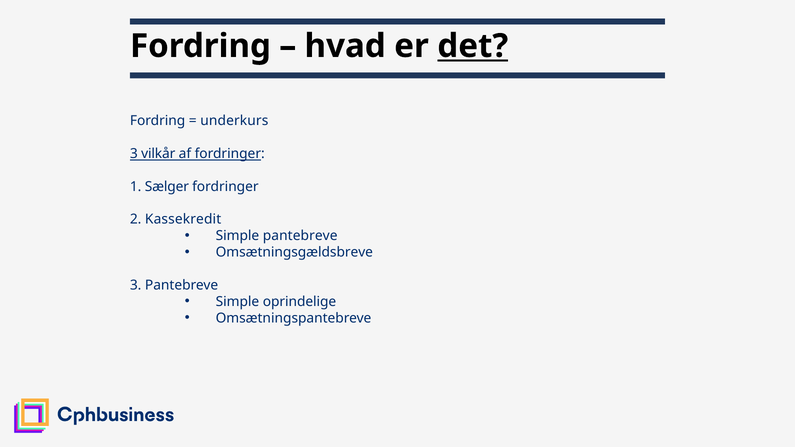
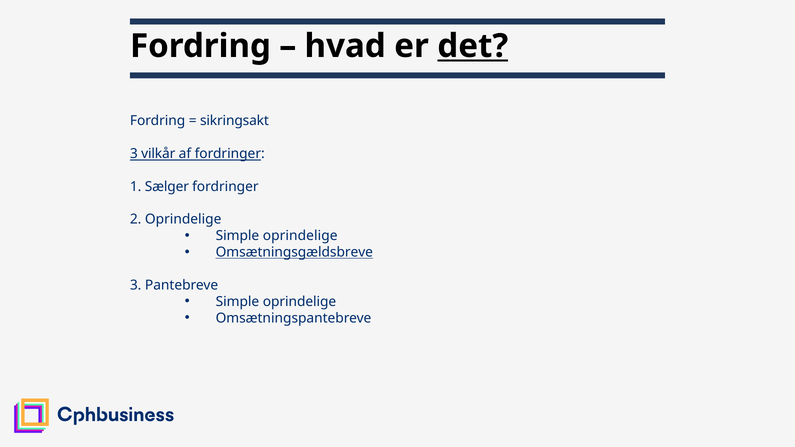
underkurs: underkurs -> sikringsakt
2 Kassekredit: Kassekredit -> Oprindelige
pantebreve at (300, 236): pantebreve -> oprindelige
Omsætningsgældsbreve underline: none -> present
